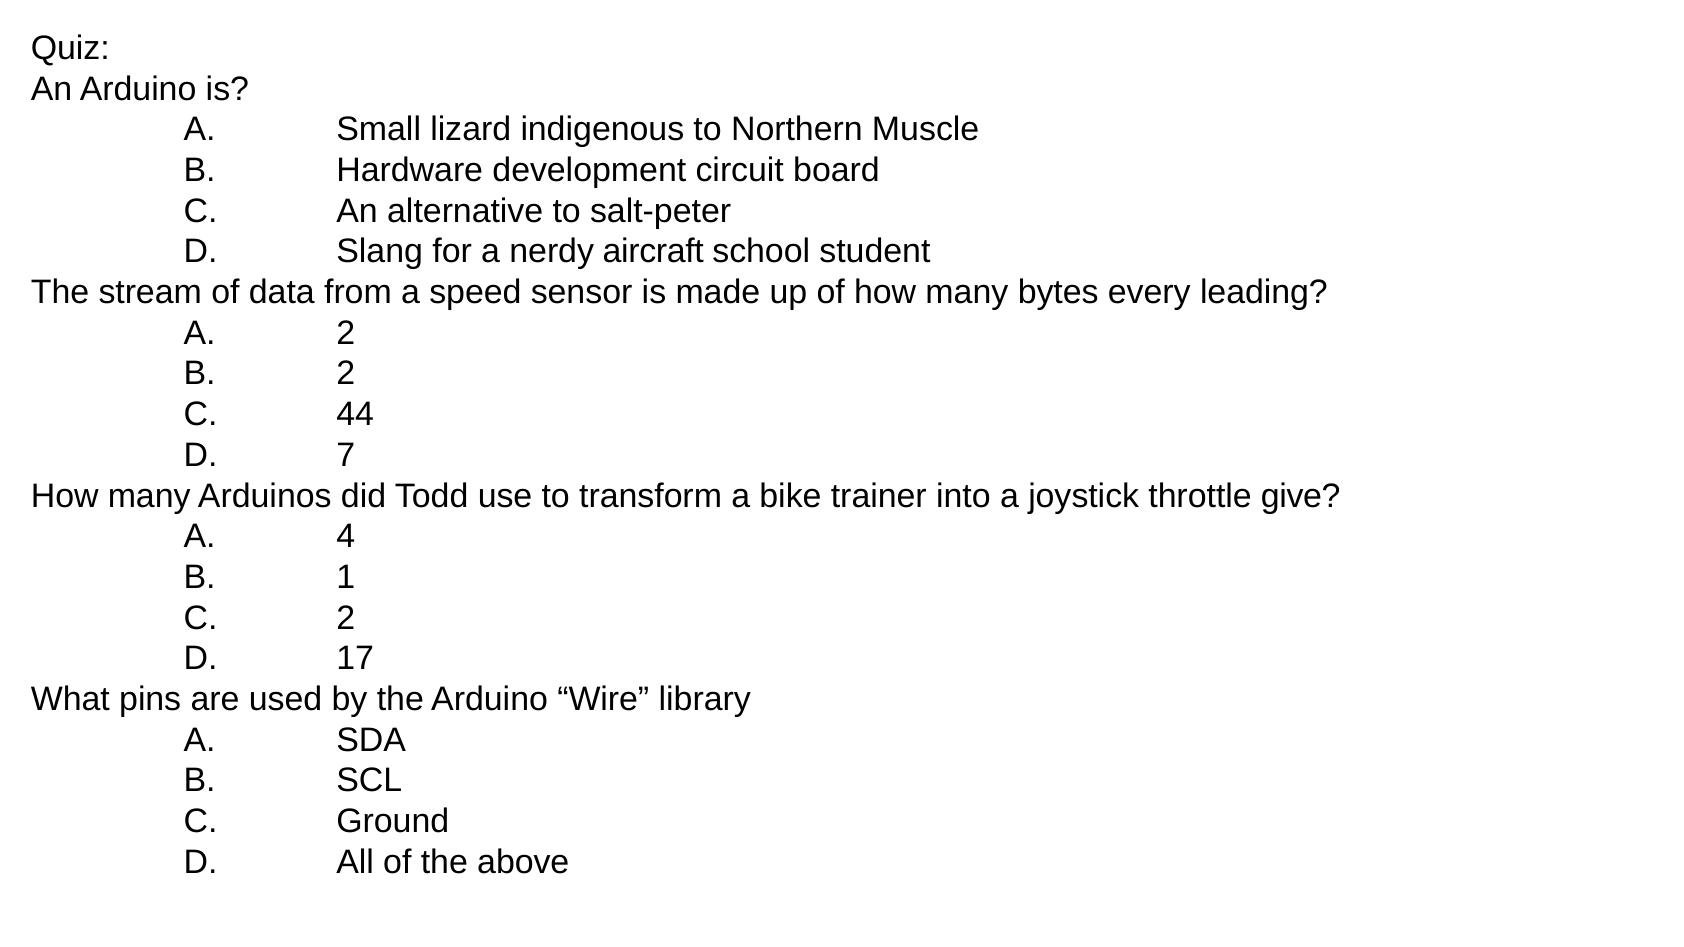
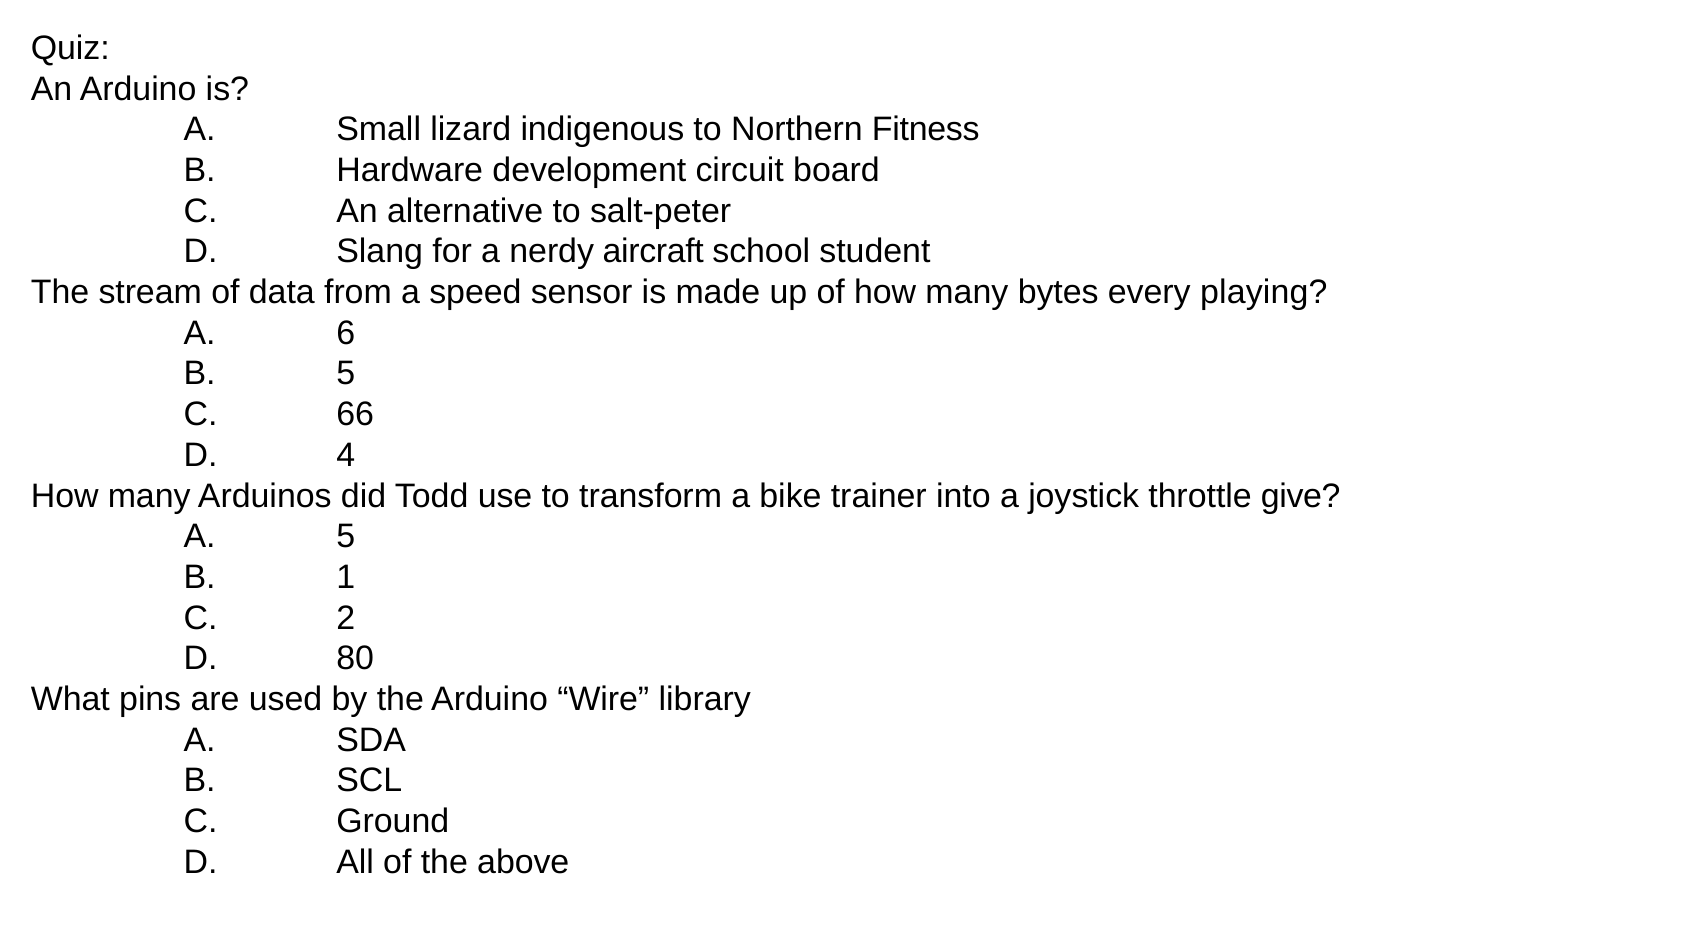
Muscle: Muscle -> Fitness
leading: leading -> playing
A 2: 2 -> 6
B 2: 2 -> 5
44: 44 -> 66
7: 7 -> 4
A 4: 4 -> 5
17: 17 -> 80
